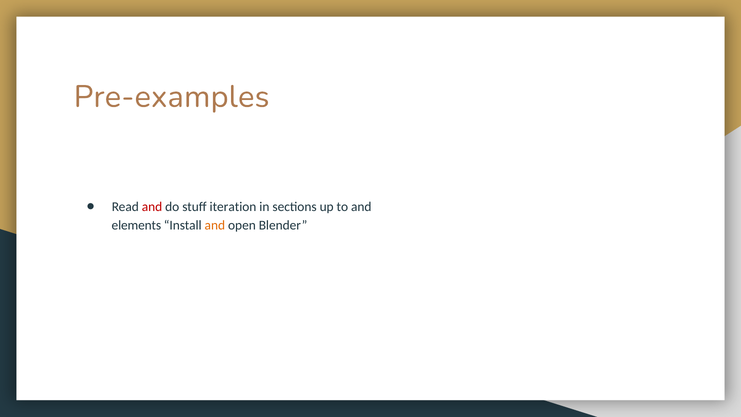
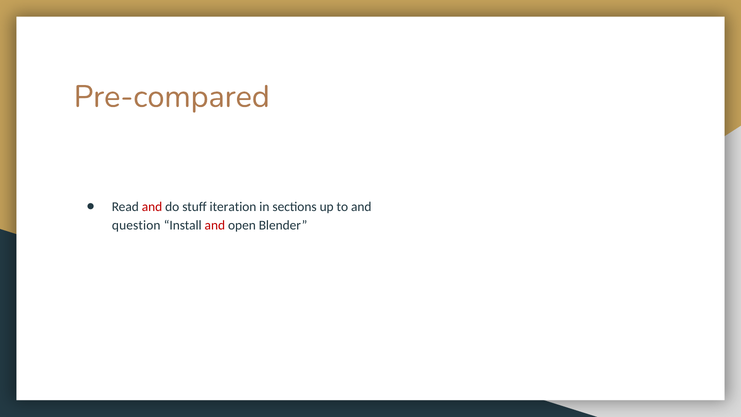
Pre-examples: Pre-examples -> Pre-compared
elements: elements -> question
and at (215, 225) colour: orange -> red
